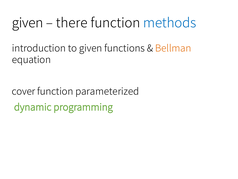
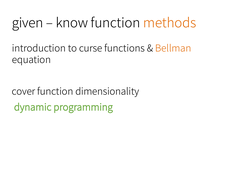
there: there -> know
methods colour: blue -> orange
to given: given -> curse
parameterized: parameterized -> dimensionality
